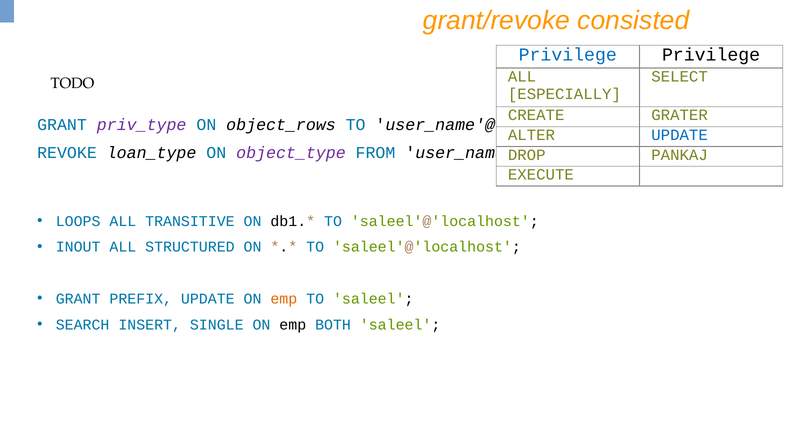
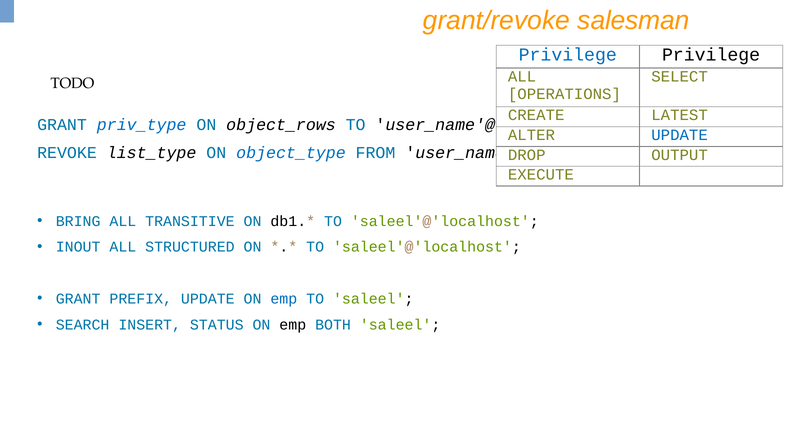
consisted: consisted -> salesman
ESPECIALLY: ESPECIALLY -> OPERATIONS
GRATER: GRATER -> LATEST
priv_type colour: purple -> blue
loan_type: loan_type -> list_type
object_type colour: purple -> blue
PANKAJ: PANKAJ -> OUTPUT
LOOPS: LOOPS -> BRING
emp at (284, 299) colour: orange -> blue
SINGLE: SINGLE -> STATUS
